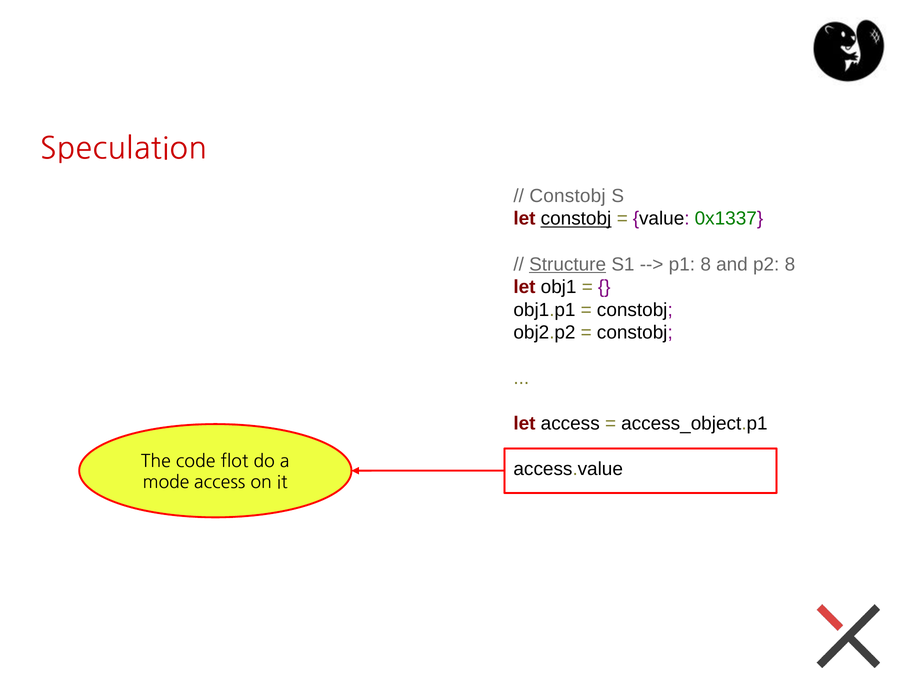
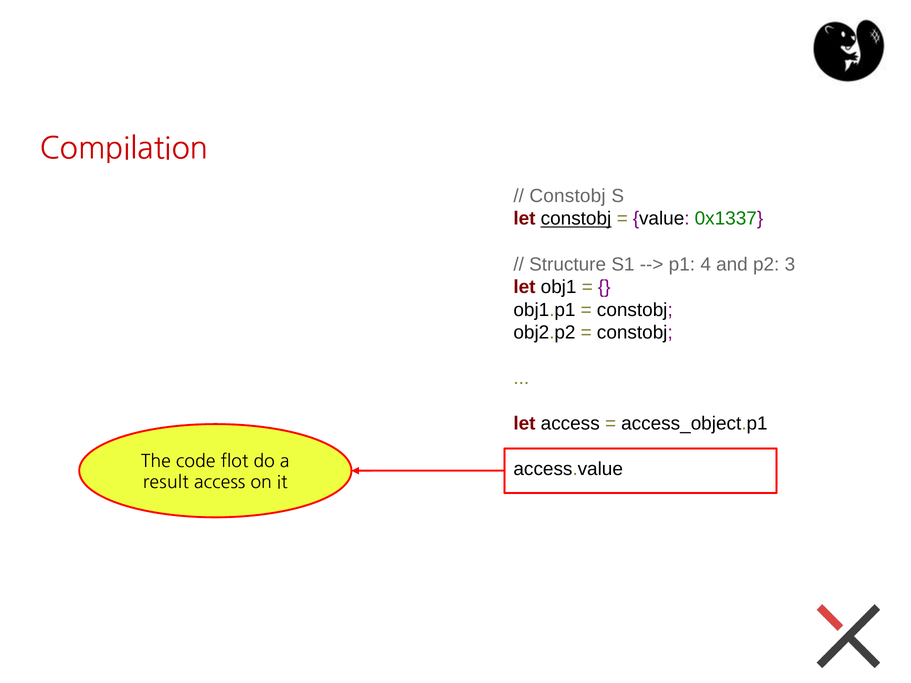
Speculation: Speculation -> Compilation
Structure underline: present -> none
p1 8: 8 -> 4
p2 8: 8 -> 3
mode: mode -> result
